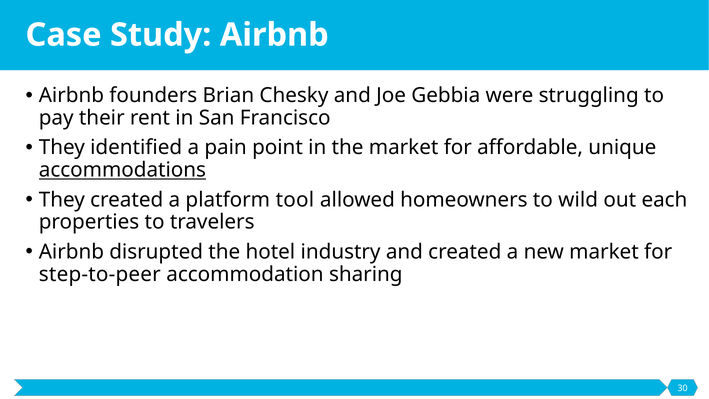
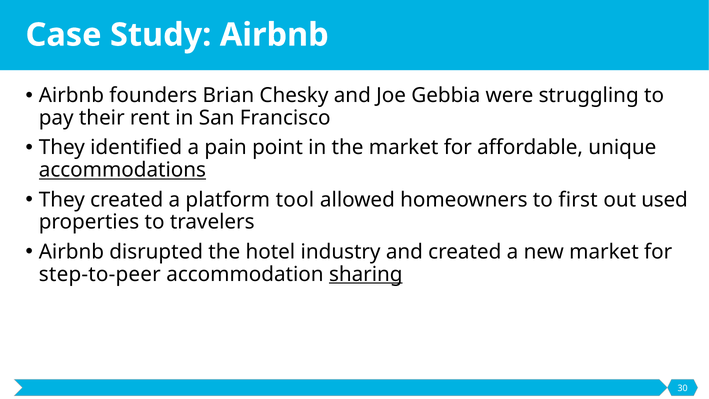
wild: wild -> first
each: each -> used
sharing underline: none -> present
